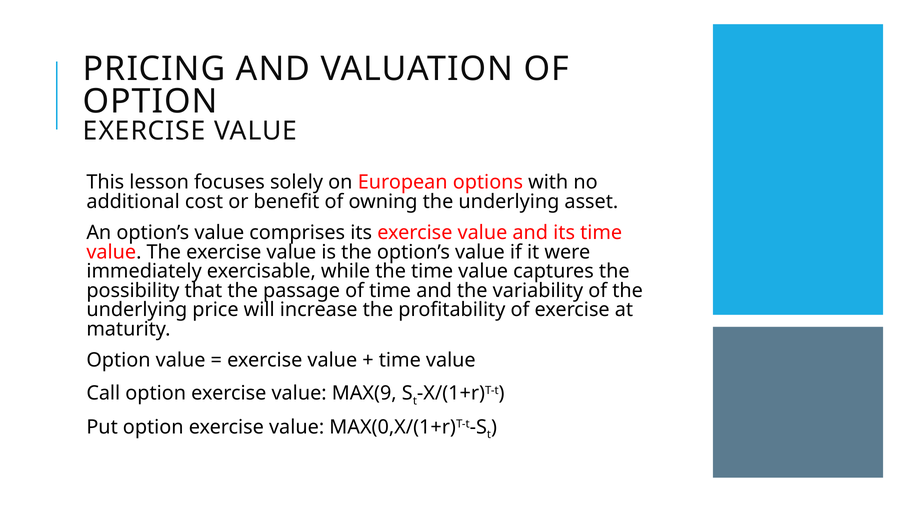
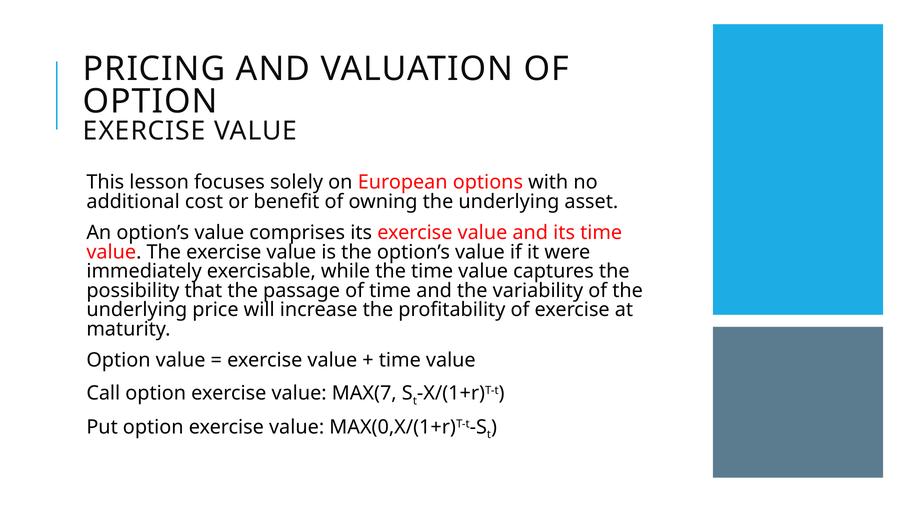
MAX(9: MAX(9 -> MAX(7
